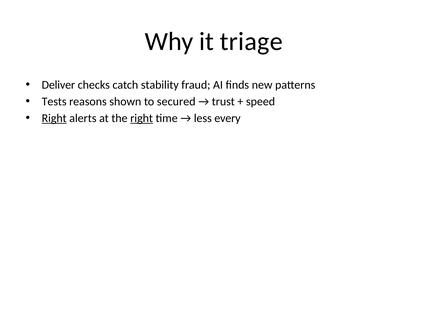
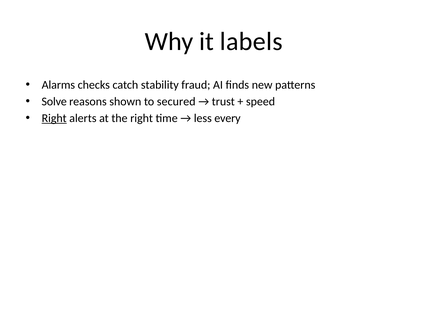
triage: triage -> labels
Deliver: Deliver -> Alarms
Tests: Tests -> Solve
right at (142, 118) underline: present -> none
